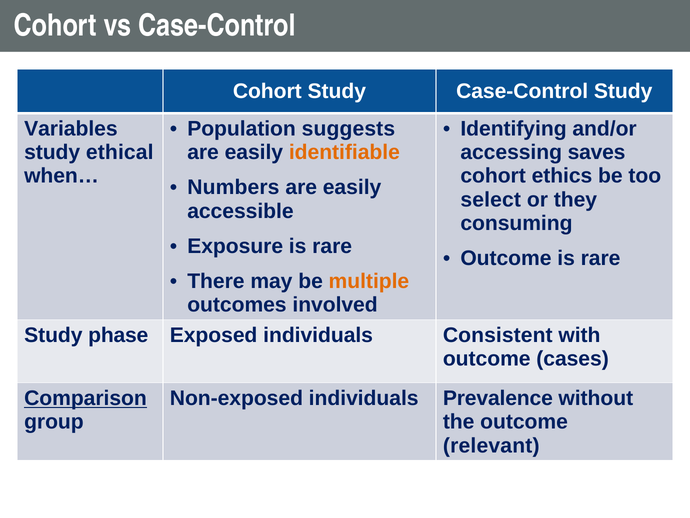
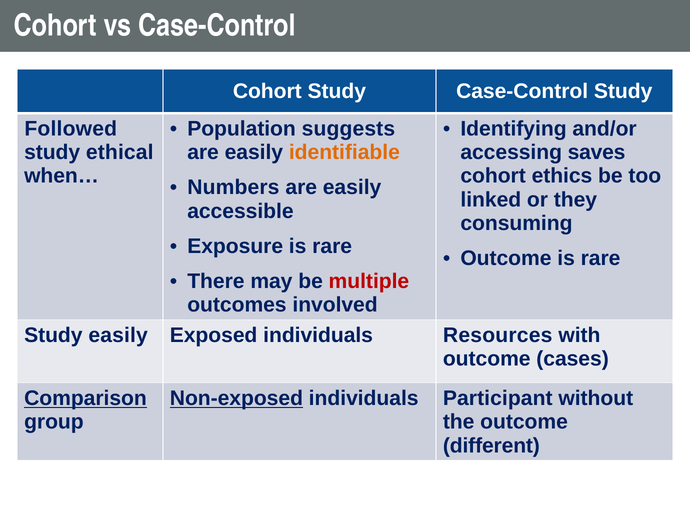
Variables: Variables -> Followed
select: select -> linked
multiple colour: orange -> red
Study phase: phase -> easily
Consistent: Consistent -> Resources
Non-exposed underline: none -> present
Prevalence: Prevalence -> Participant
relevant: relevant -> different
